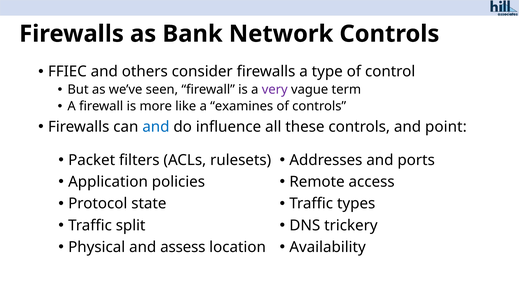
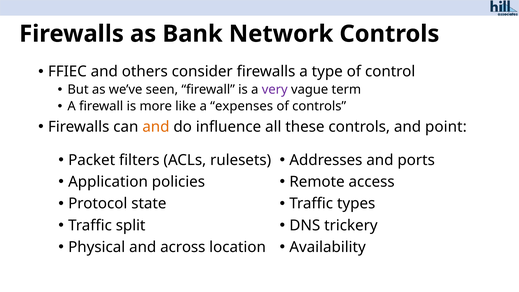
examines: examines -> expenses
and at (156, 127) colour: blue -> orange
assess: assess -> across
